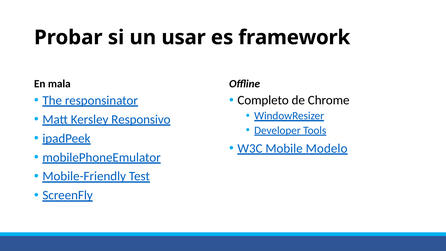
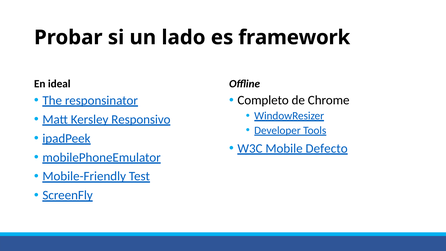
usar: usar -> lado
mala: mala -> ideal
Modelo: Modelo -> Defecto
